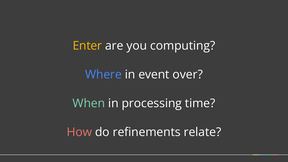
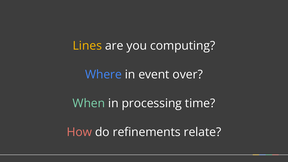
Enter: Enter -> Lines
